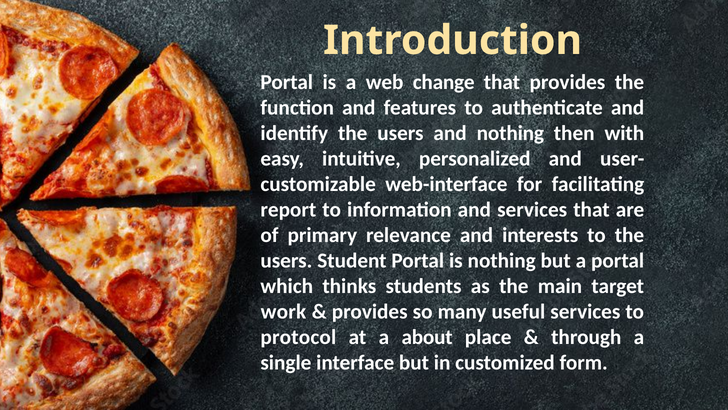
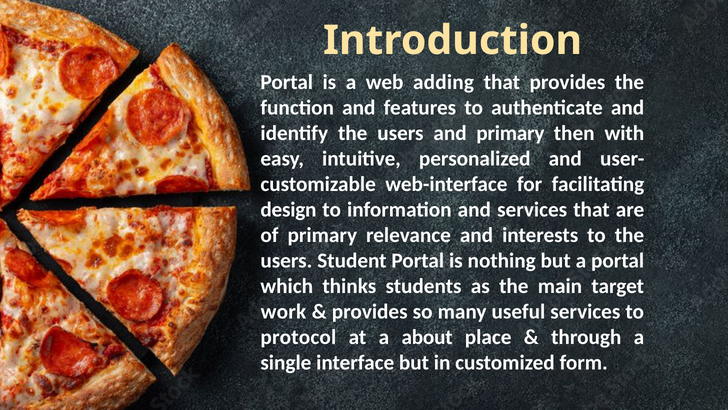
change: change -> adding
and nothing: nothing -> primary
report: report -> design
